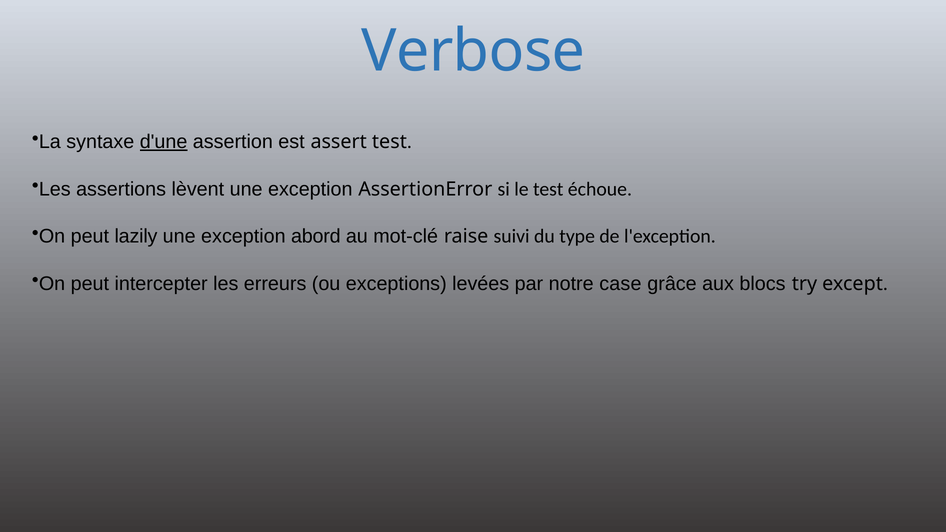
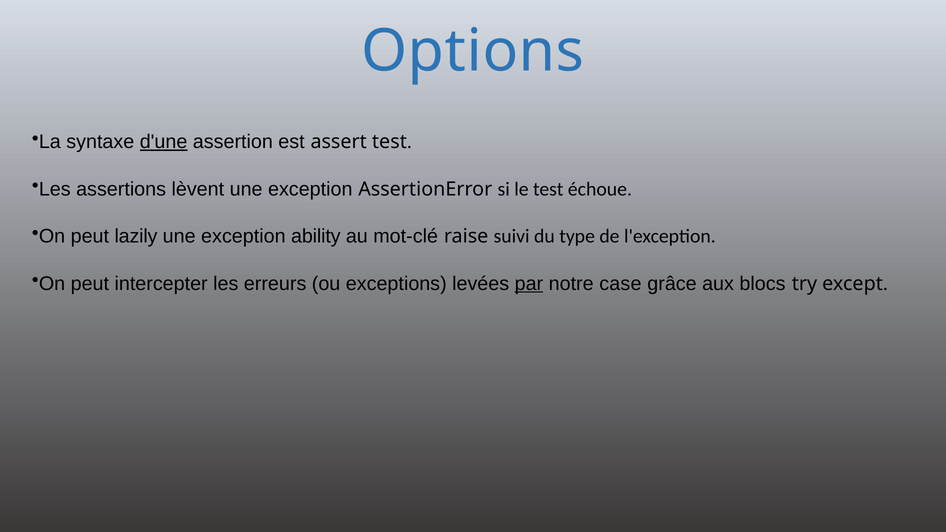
Verbose: Verbose -> Options
abord: abord -> ability
par underline: none -> present
